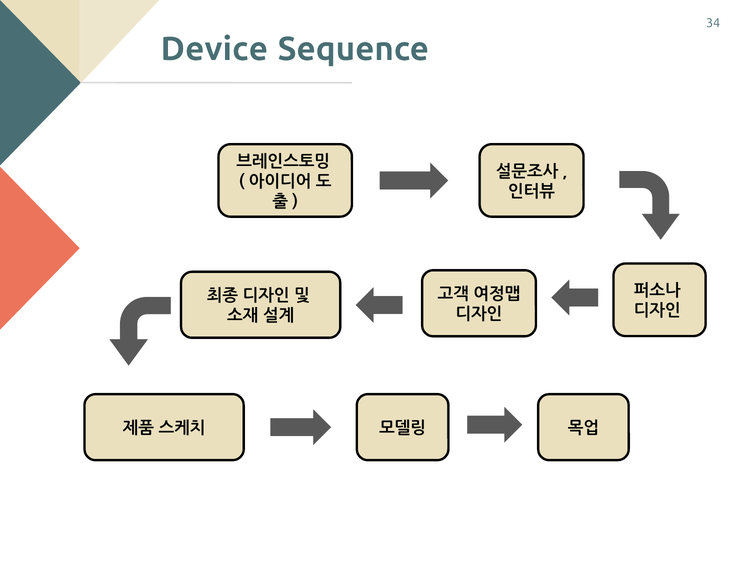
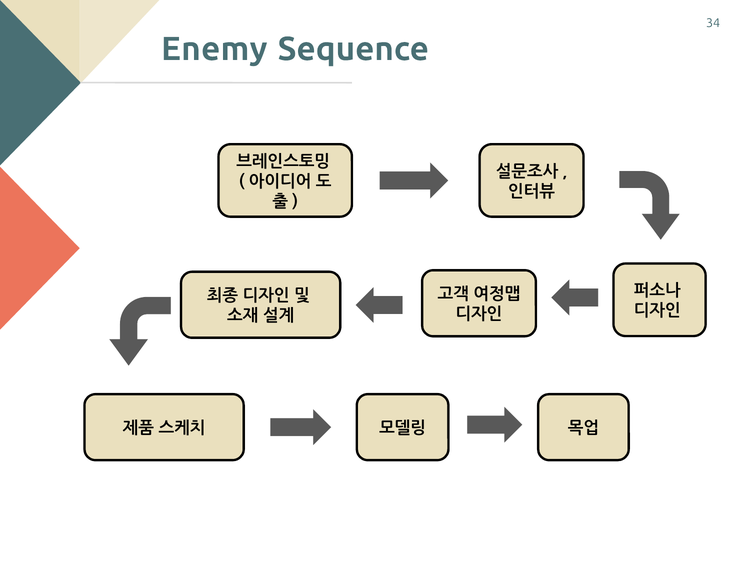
Device: Device -> Enemy
